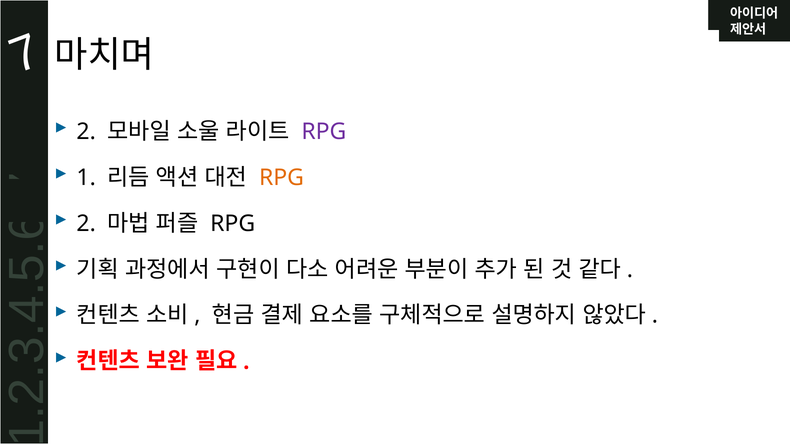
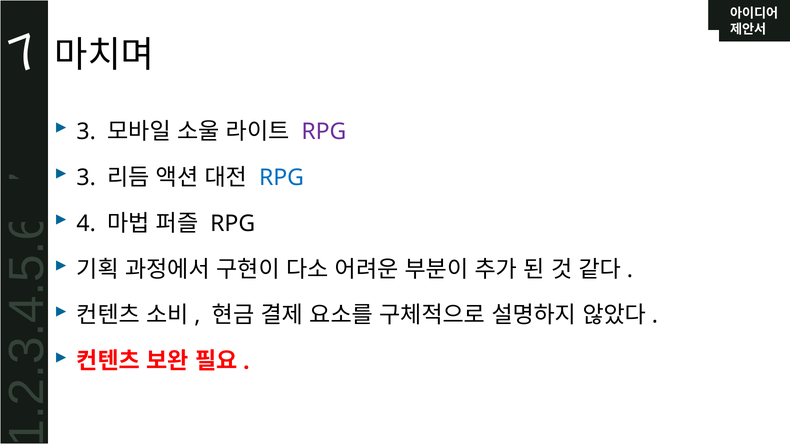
2 at (86, 132): 2 -> 3
1 at (86, 178): 1 -> 3
RPG at (282, 178) colour: orange -> blue
2 at (86, 224): 2 -> 4
